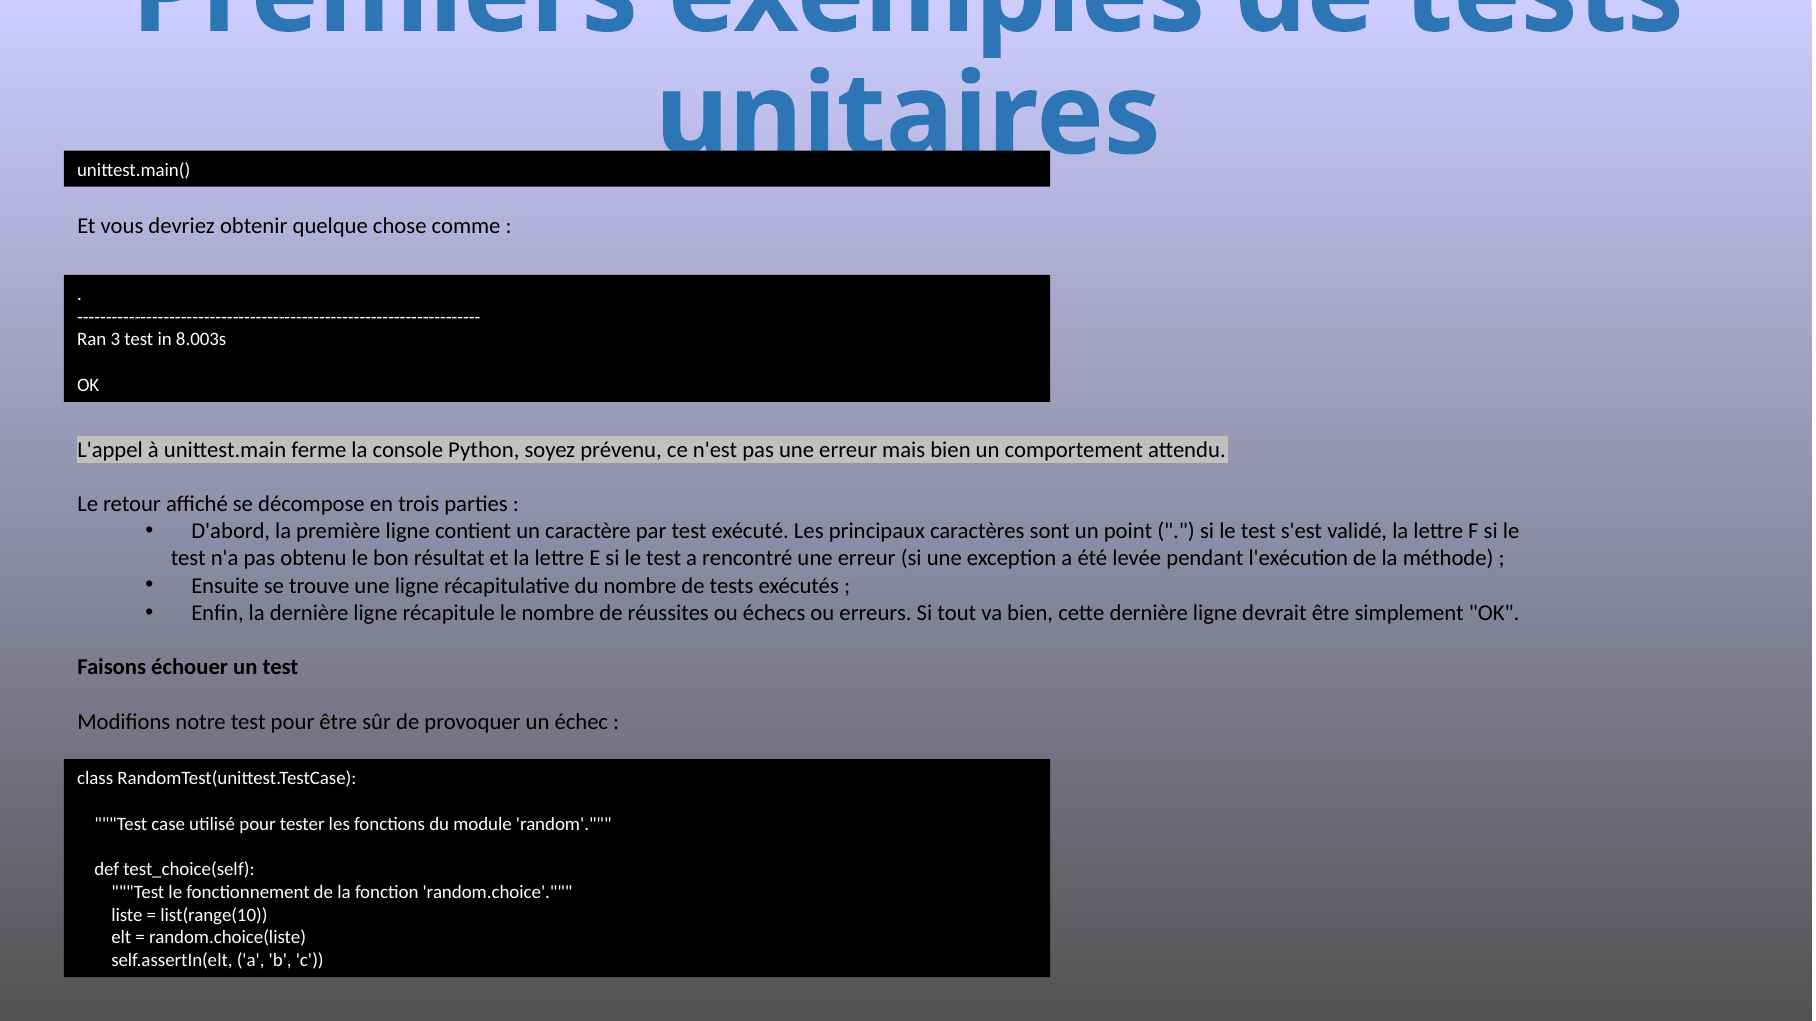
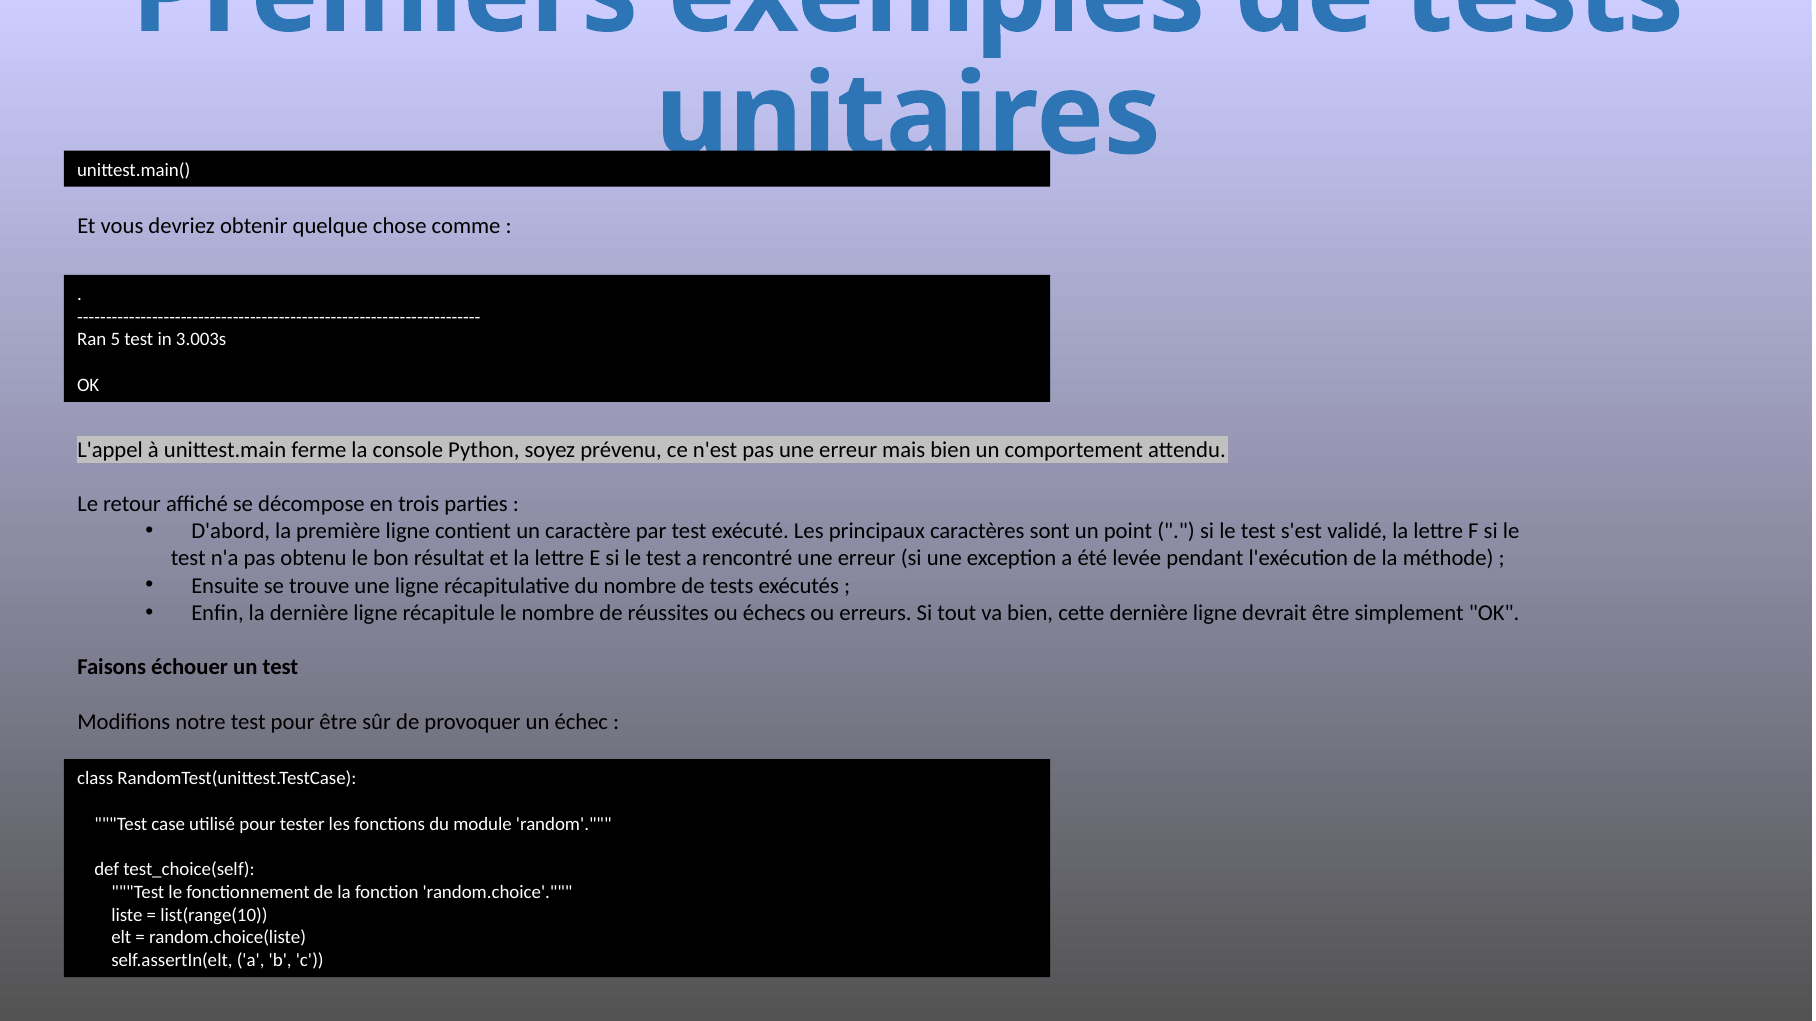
3: 3 -> 5
8.003s: 8.003s -> 3.003s
